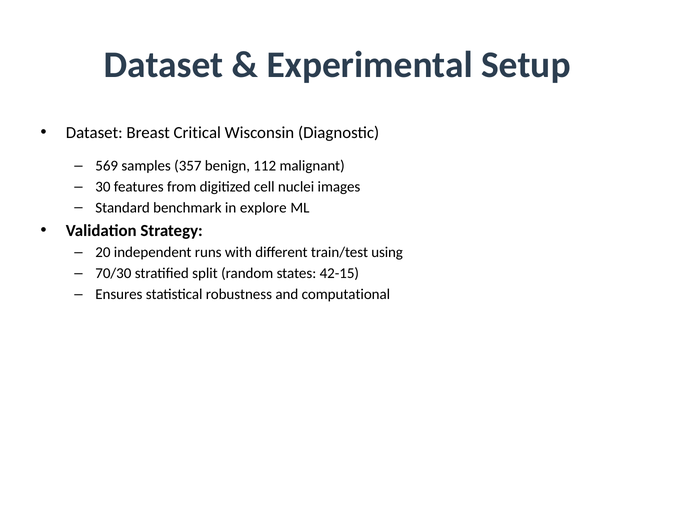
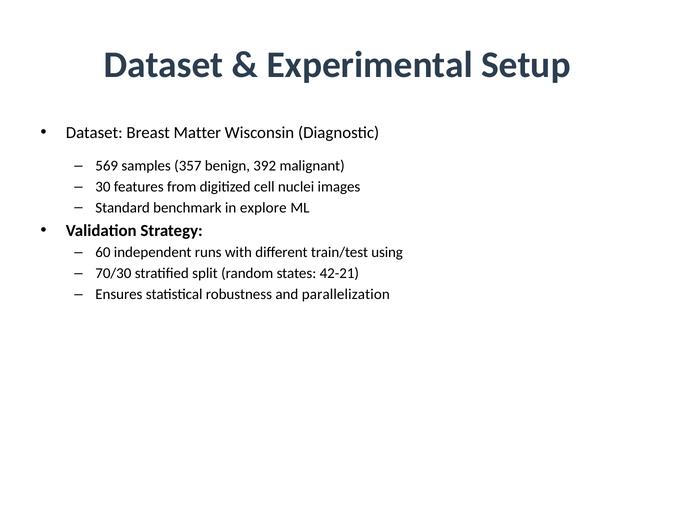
Critical: Critical -> Matter
112: 112 -> 392
20: 20 -> 60
42-15: 42-15 -> 42-21
computational: computational -> parallelization
